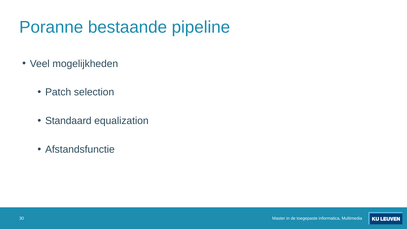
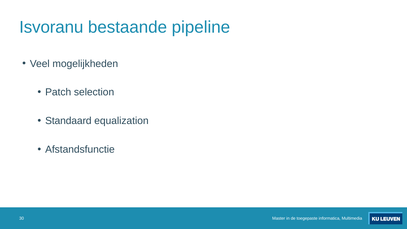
Poranne: Poranne -> Isvoranu
